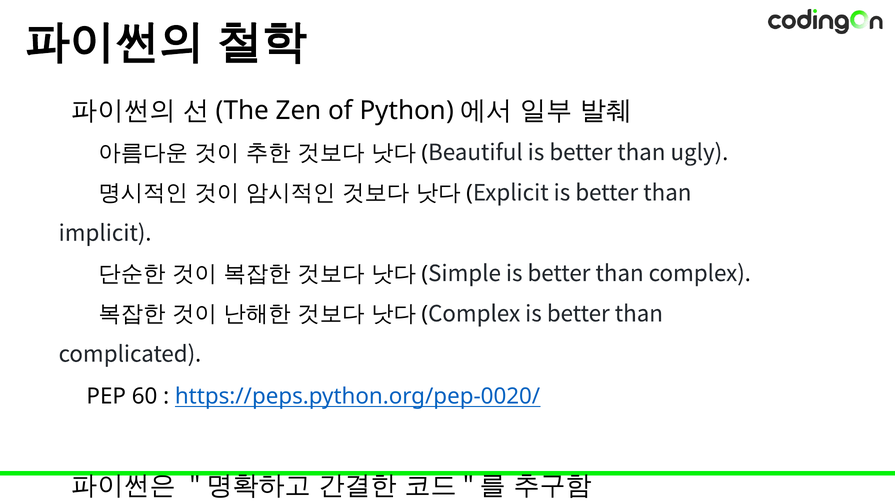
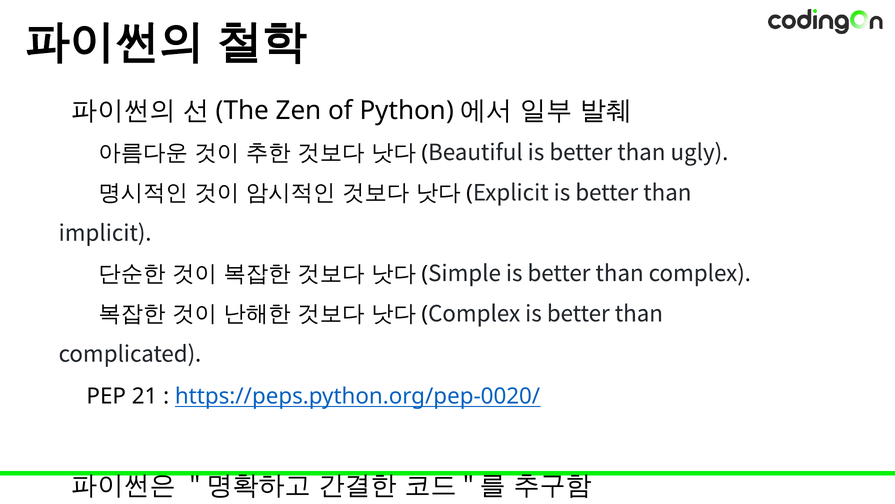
60: 60 -> 21
